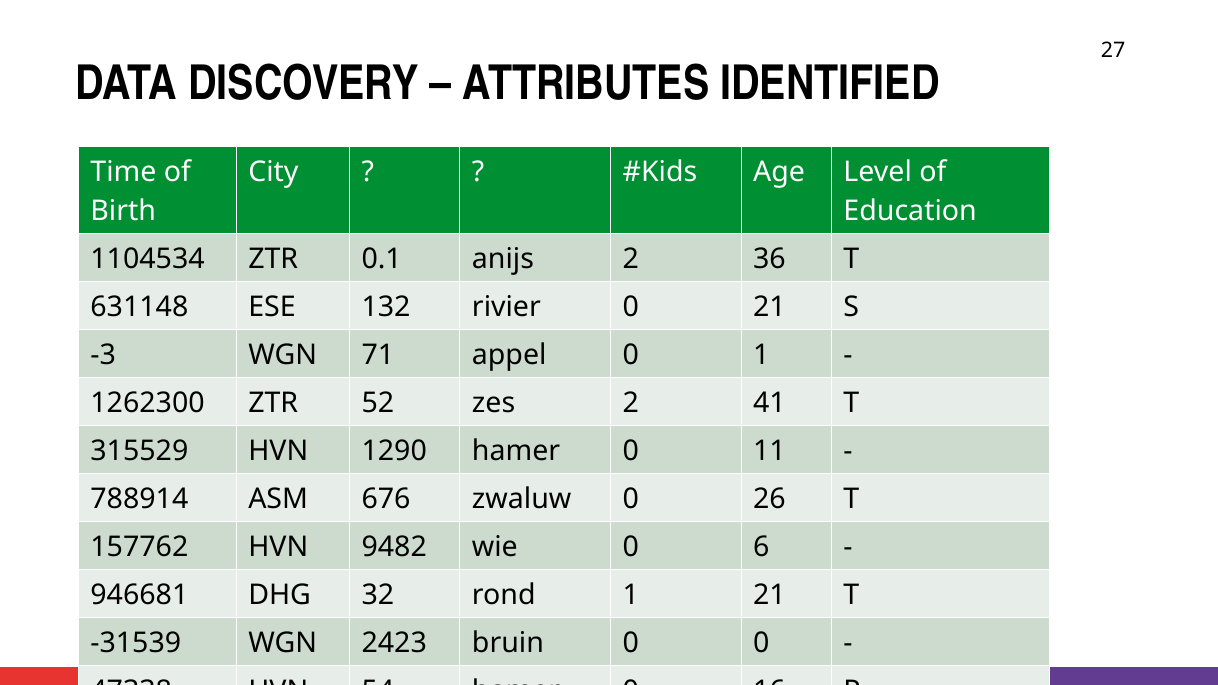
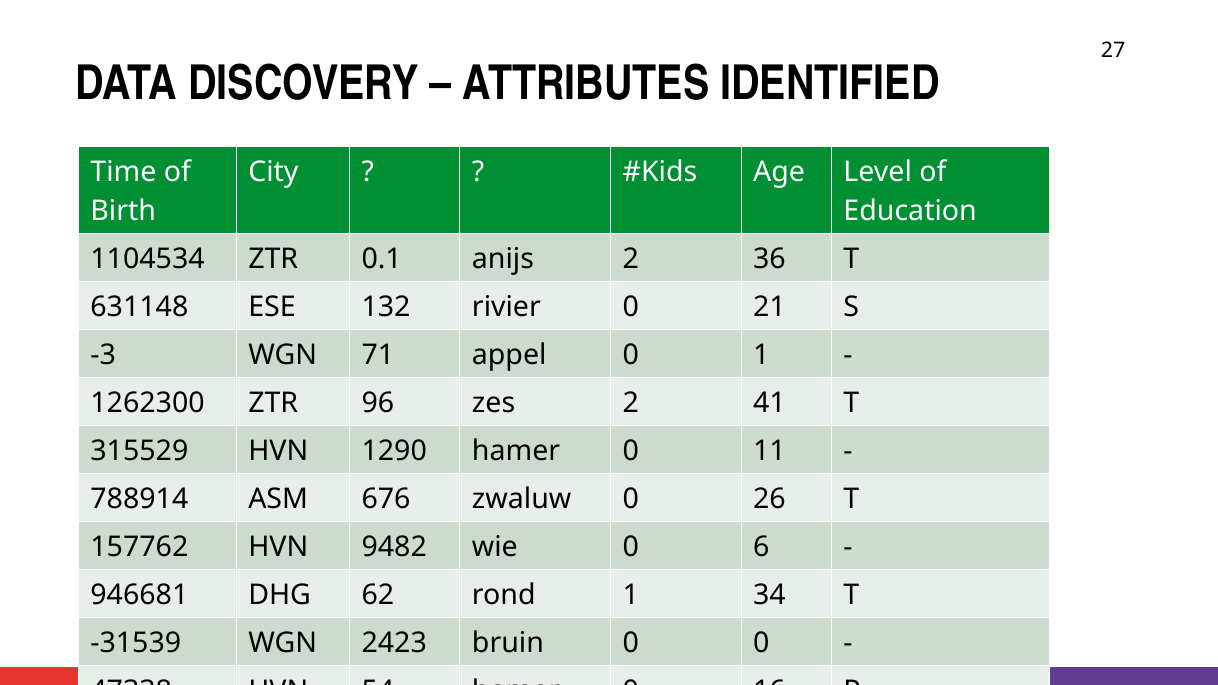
52: 52 -> 96
32: 32 -> 62
1 21: 21 -> 34
